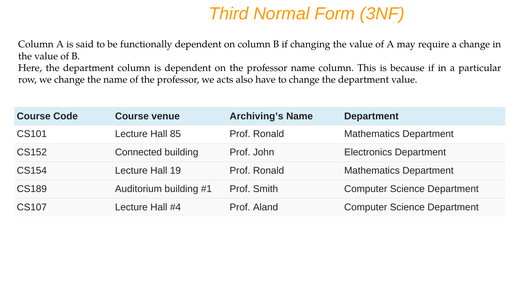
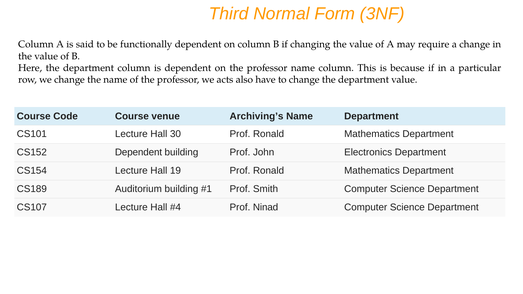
85: 85 -> 30
CS152 Connected: Connected -> Dependent
Aland: Aland -> Ninad
